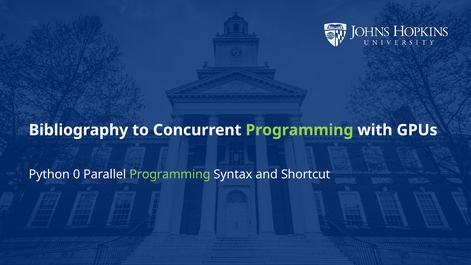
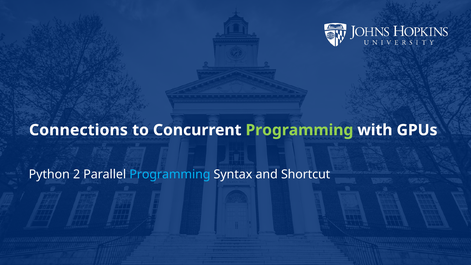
Bibliography: Bibliography -> Connections
0: 0 -> 2
Programming at (170, 174) colour: light green -> light blue
